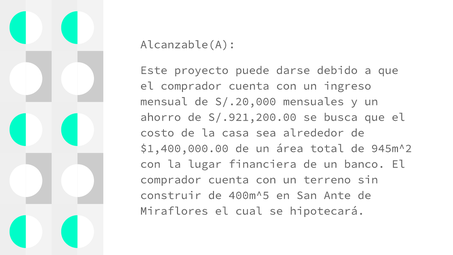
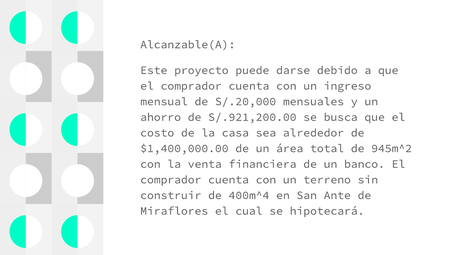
lugar: lugar -> venta
400m^5: 400m^5 -> 400m^4
